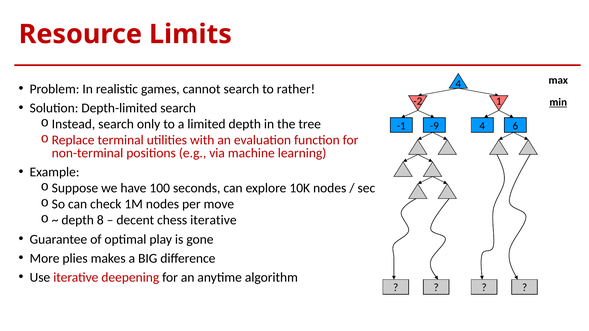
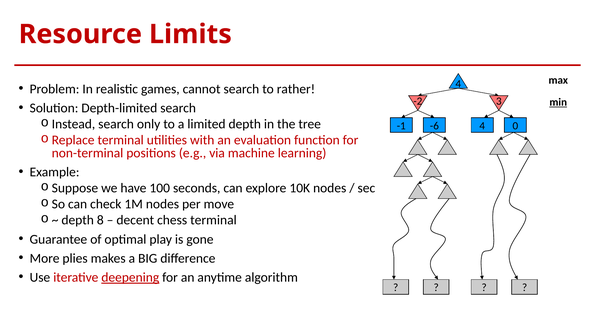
1: 1 -> 3
-9: -9 -> -6
6: 6 -> 0
chess iterative: iterative -> terminal
deepening underline: none -> present
